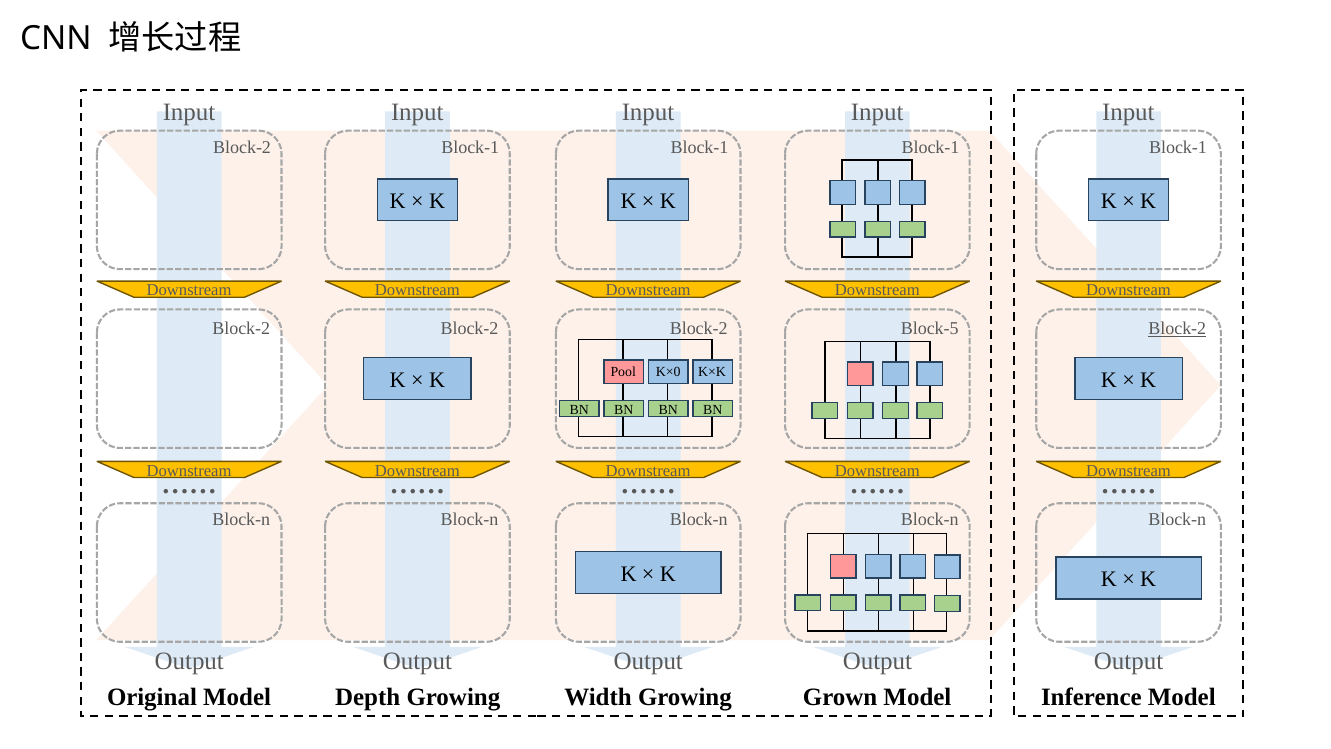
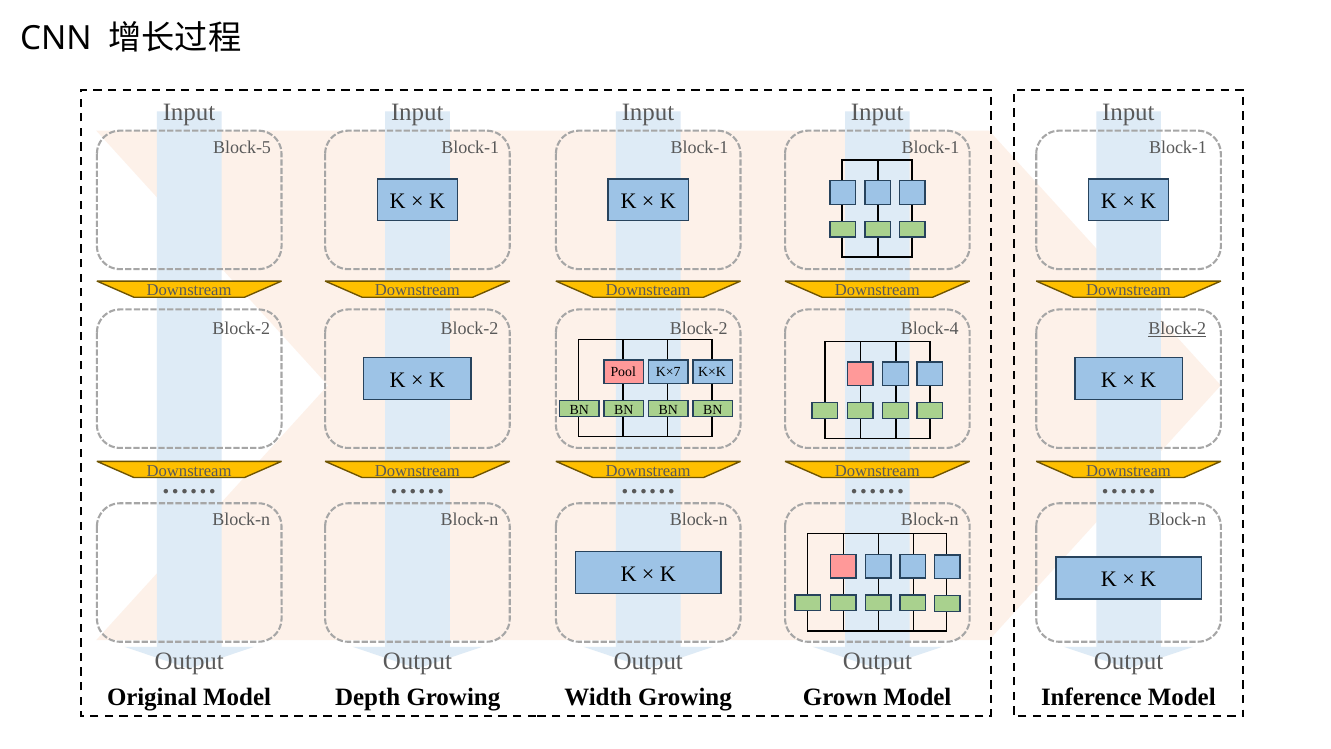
Block-2 at (242, 148): Block-2 -> Block-5
Downstream at (648, 290) underline: present -> none
Block-5: Block-5 -> Block-4
K×0: K×0 -> K×7
